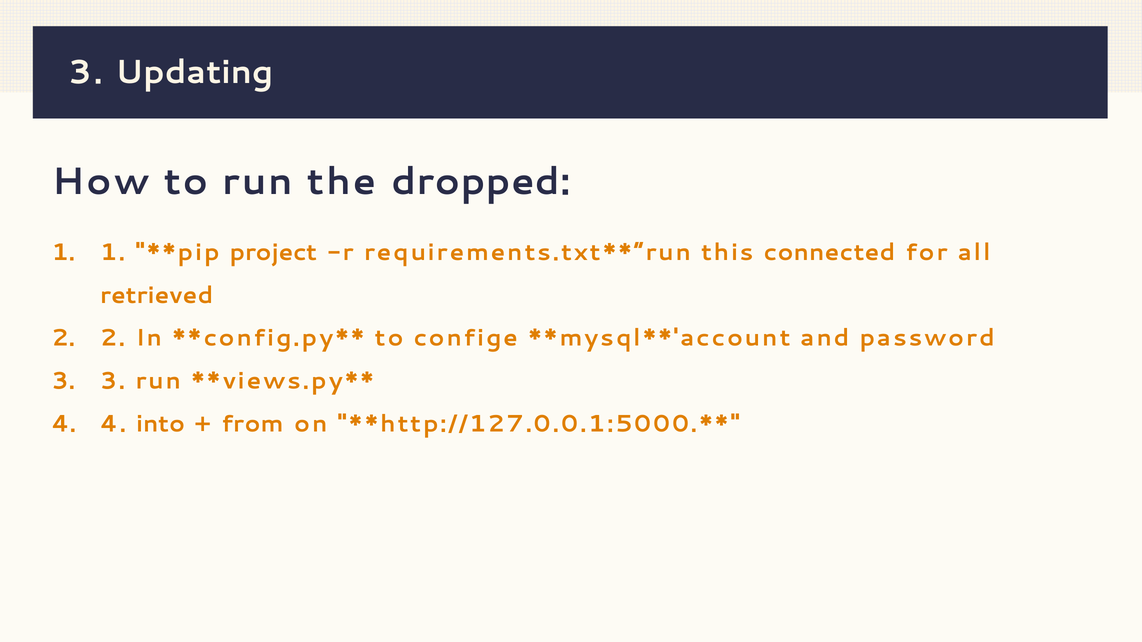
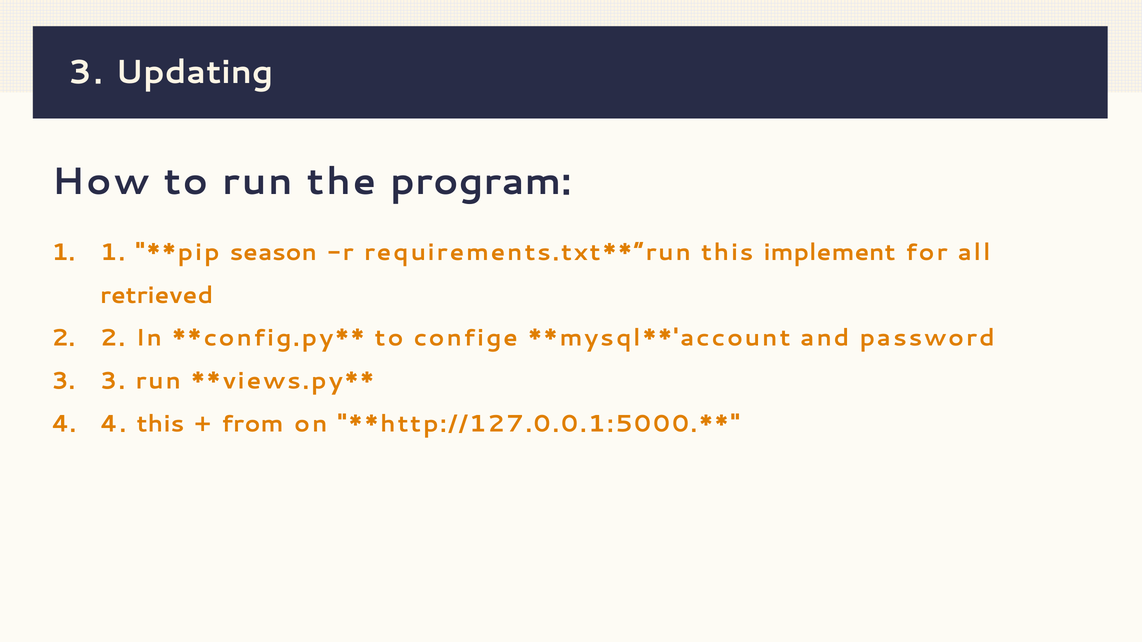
dropped: dropped -> program
project: project -> season
connected: connected -> implement
4 into: into -> this
